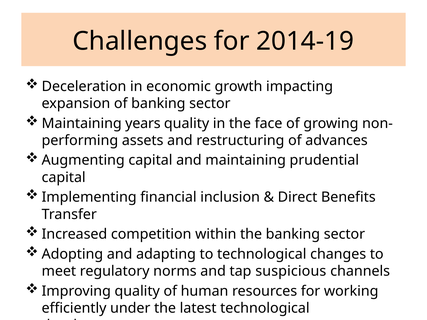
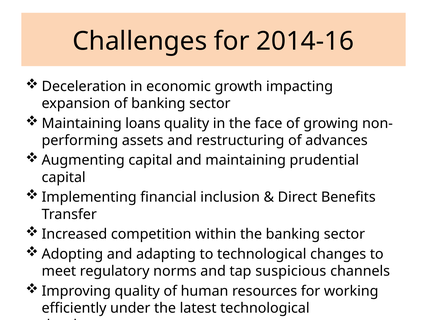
2014-19: 2014-19 -> 2014-16
years: years -> loans
